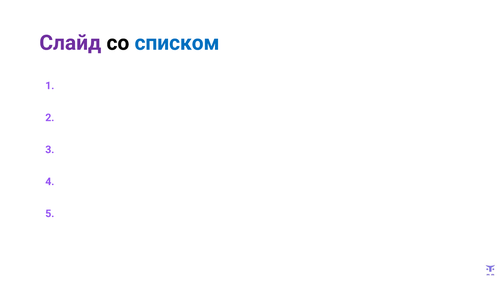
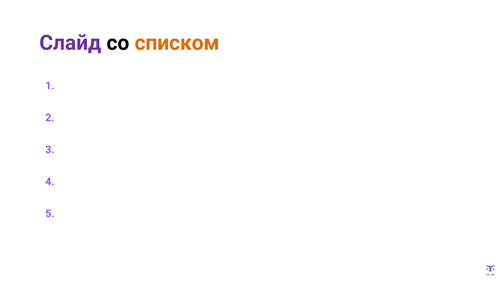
списком colour: blue -> orange
